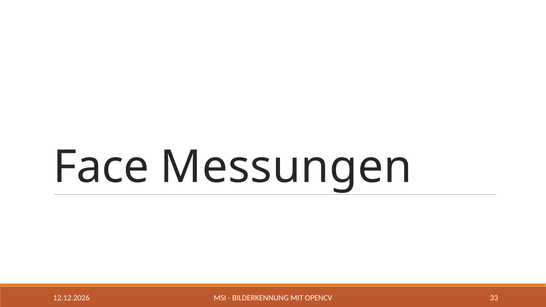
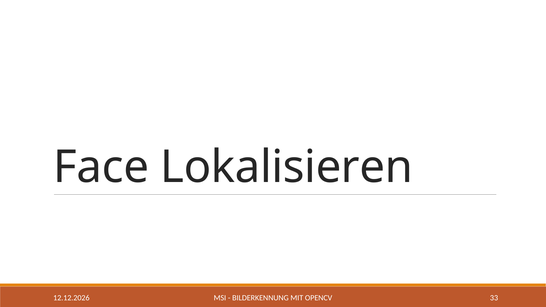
Messungen: Messungen -> Lokalisieren
